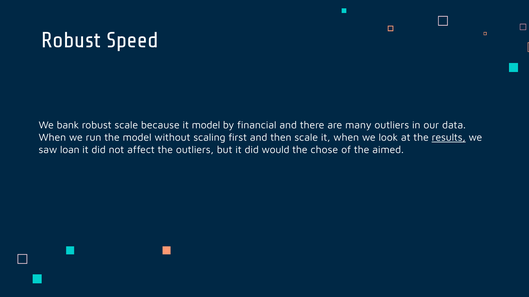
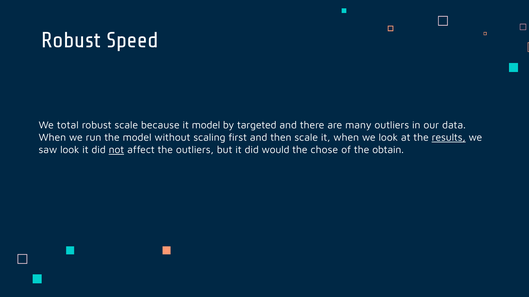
bank: bank -> total
financial: financial -> targeted
saw loan: loan -> look
not underline: none -> present
aimed: aimed -> obtain
